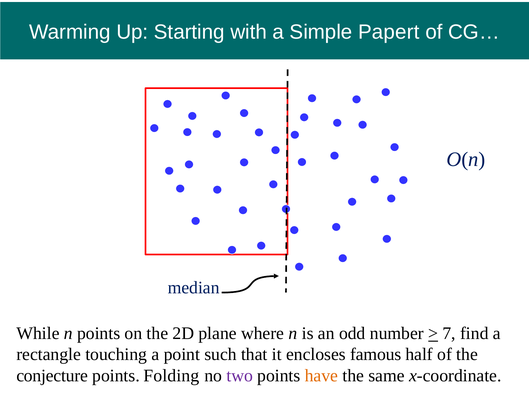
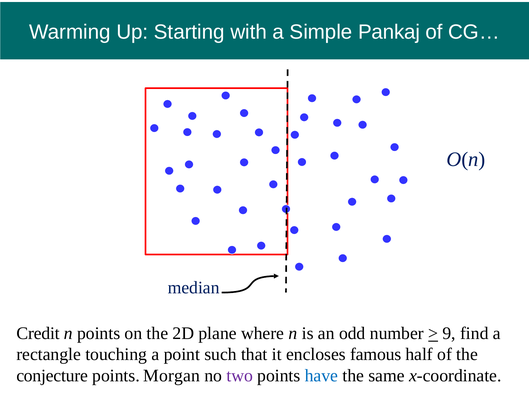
Papert: Papert -> Pankaj
While: While -> Credit
7: 7 -> 9
Folding: Folding -> Morgan
have colour: orange -> blue
